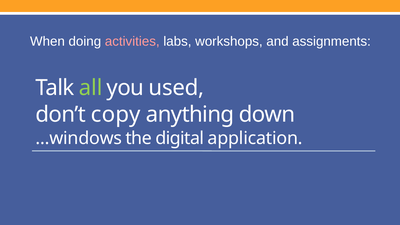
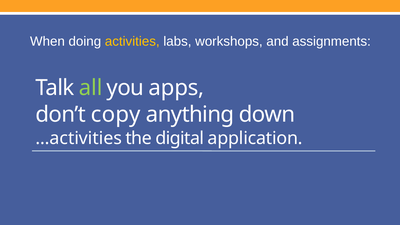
activities colour: pink -> yellow
used: used -> apps
…windows: …windows -> …activities
